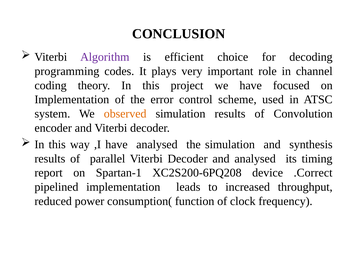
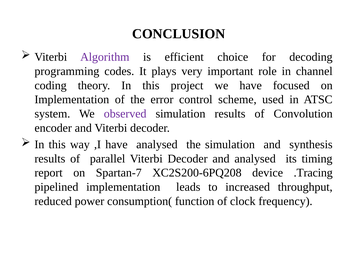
observed colour: orange -> purple
Spartan-1: Spartan-1 -> Spartan-7
.Correct: .Correct -> .Tracing
